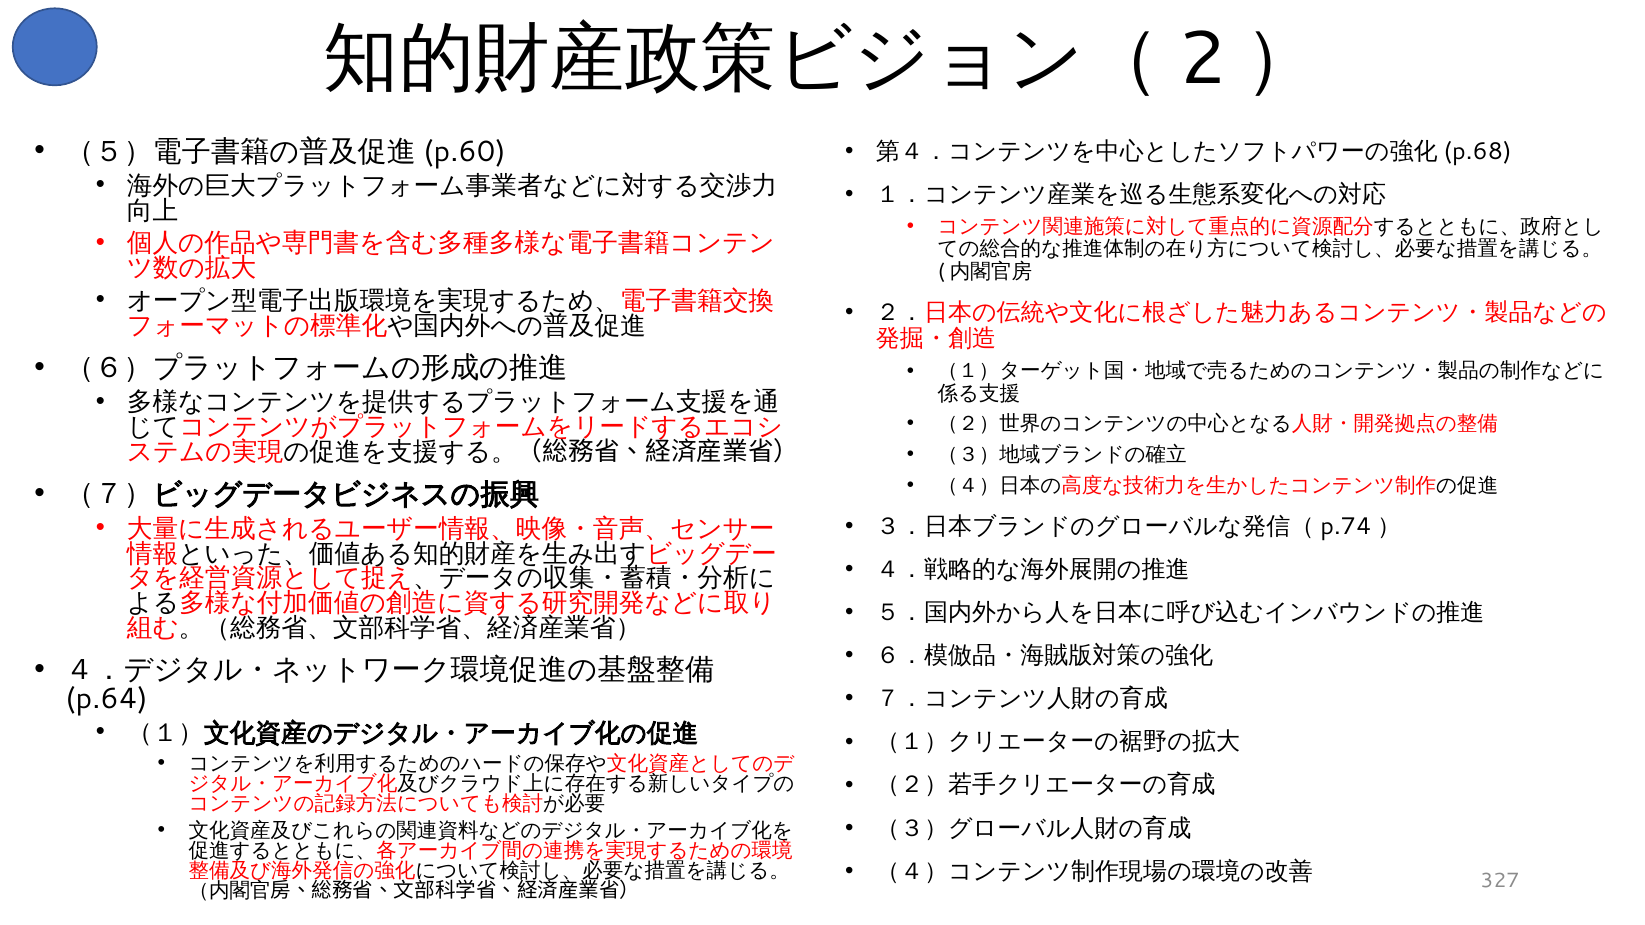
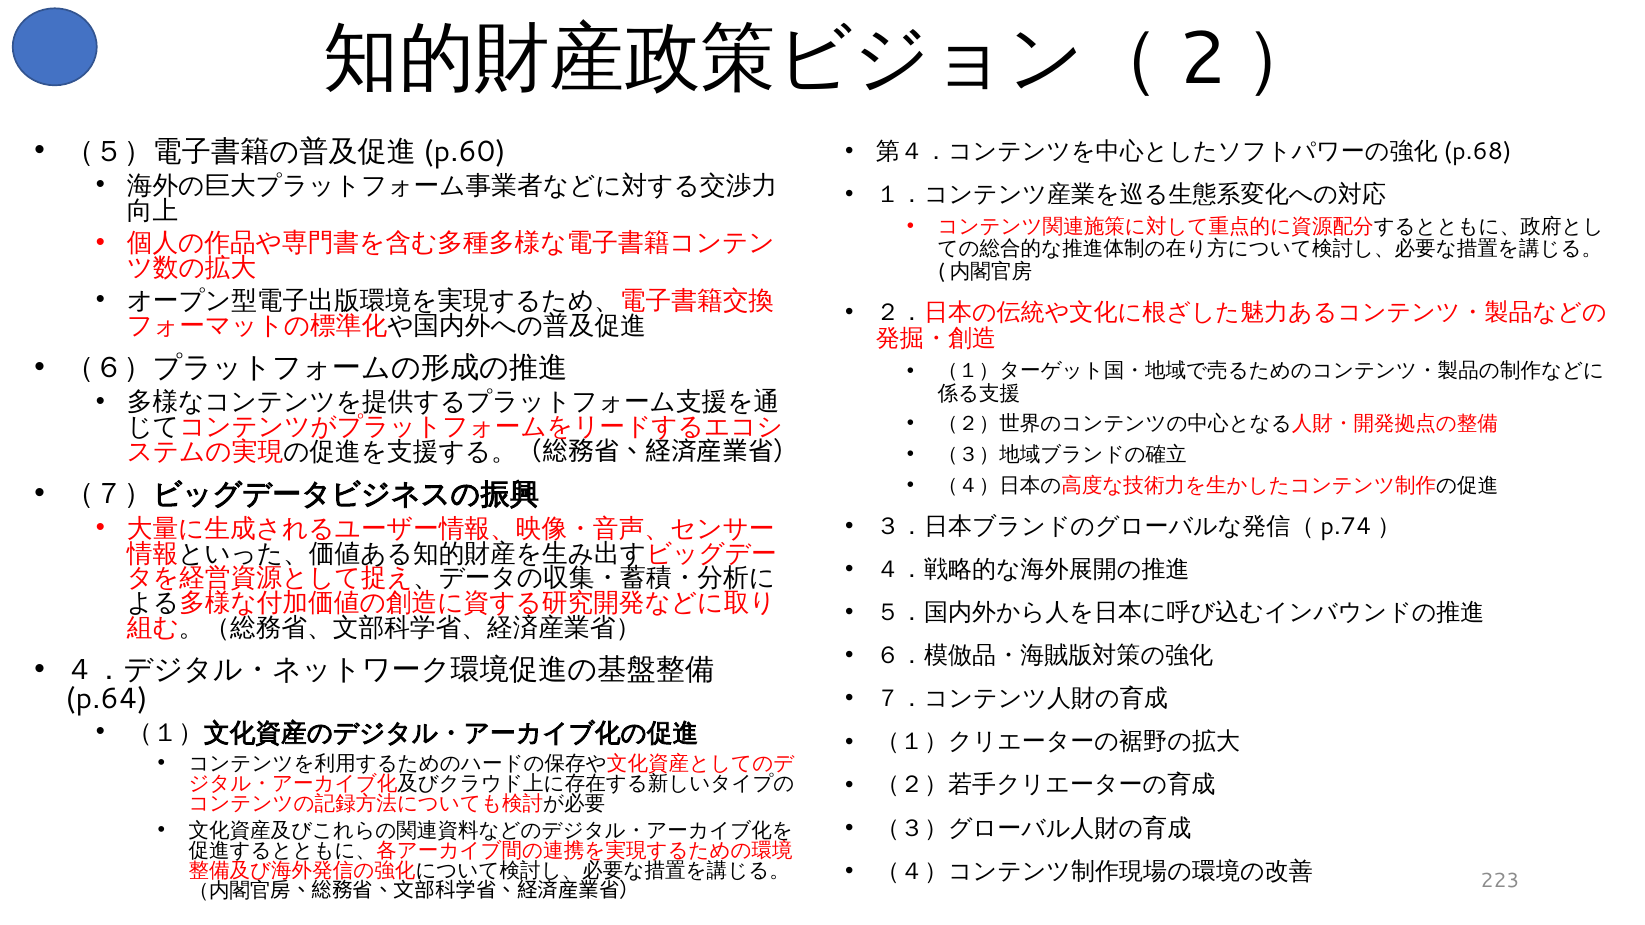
327: 327 -> 223
